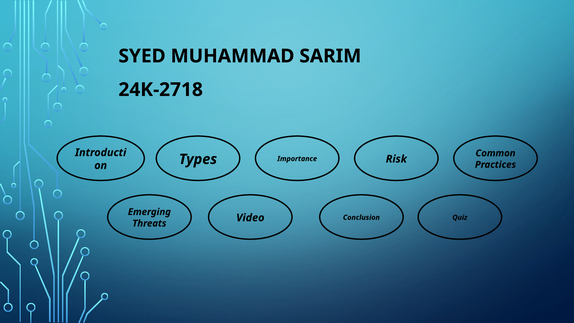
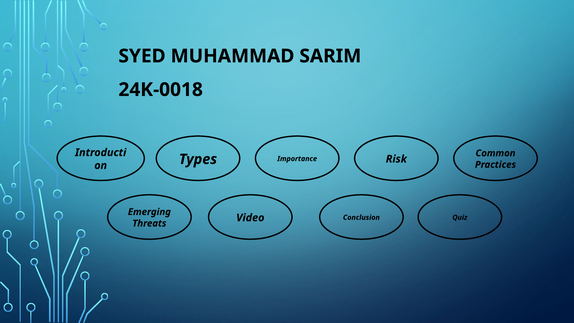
24K-2718: 24K-2718 -> 24K-0018
